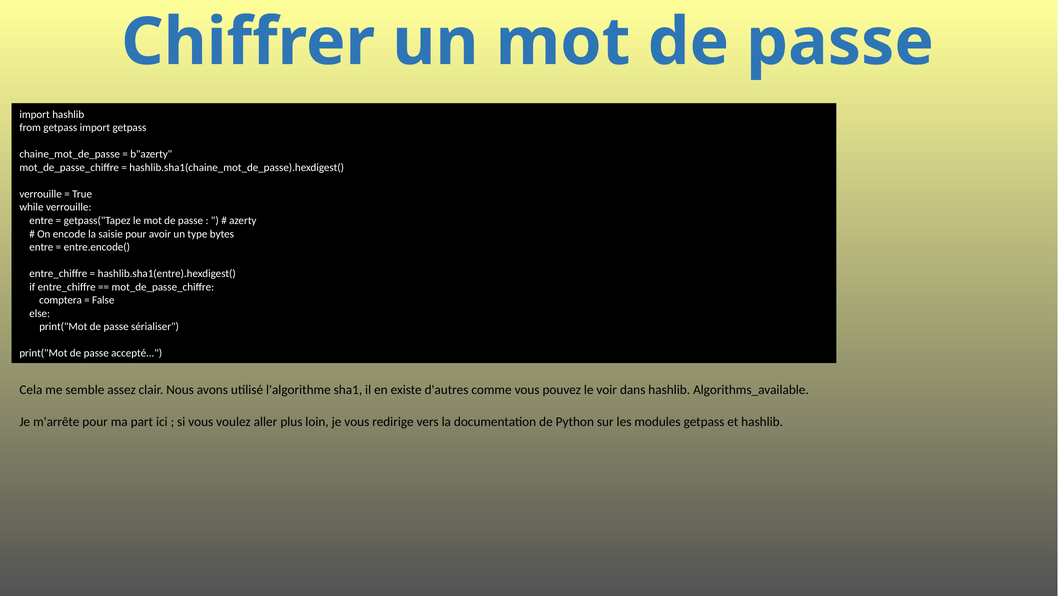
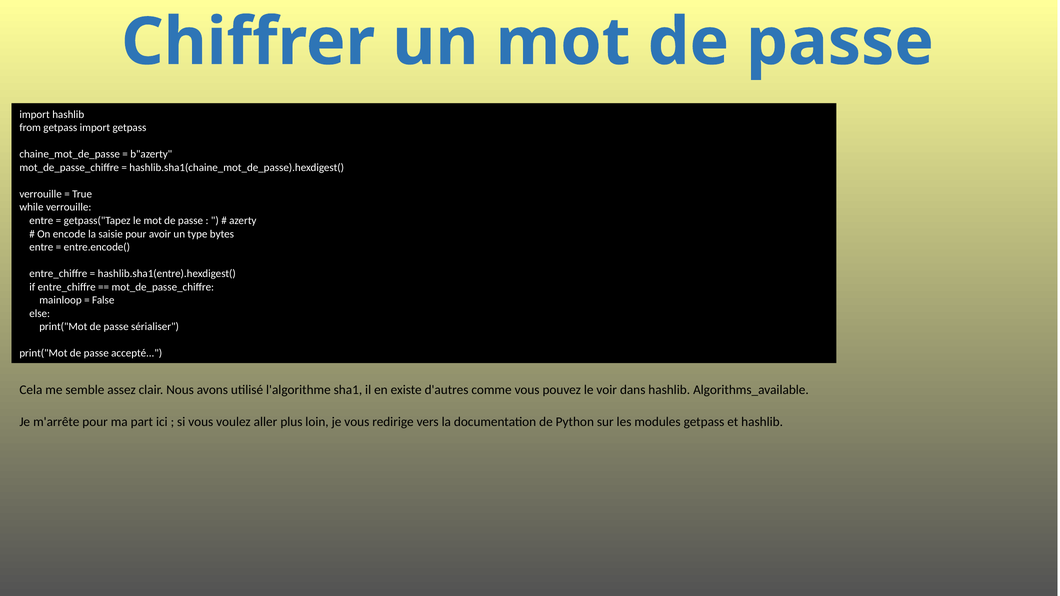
comptera: comptera -> mainloop
